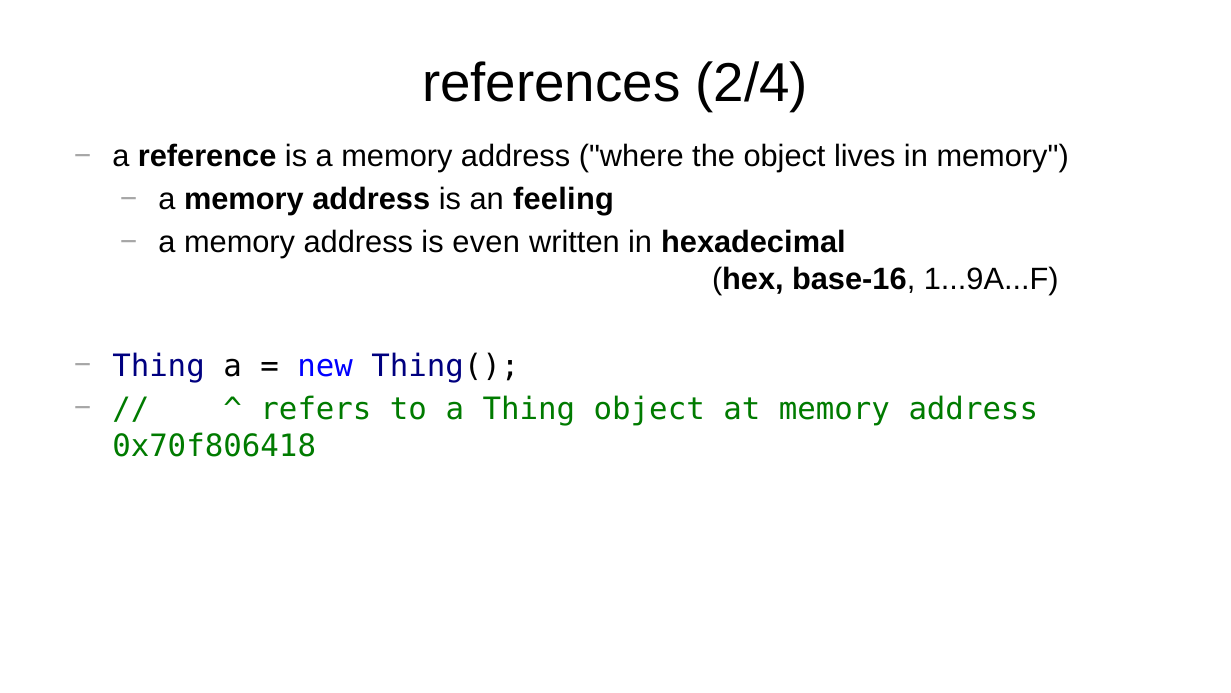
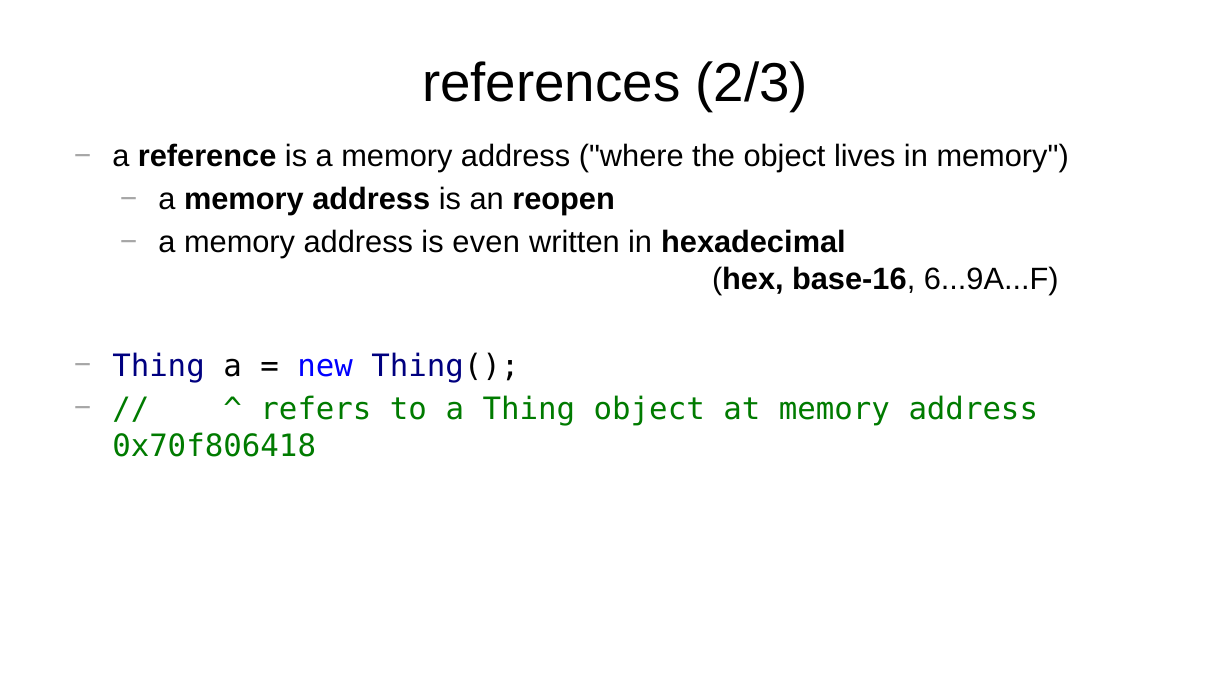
2/4: 2/4 -> 2/3
feeling: feeling -> reopen
1...9A...F: 1...9A...F -> 6...9A...F
